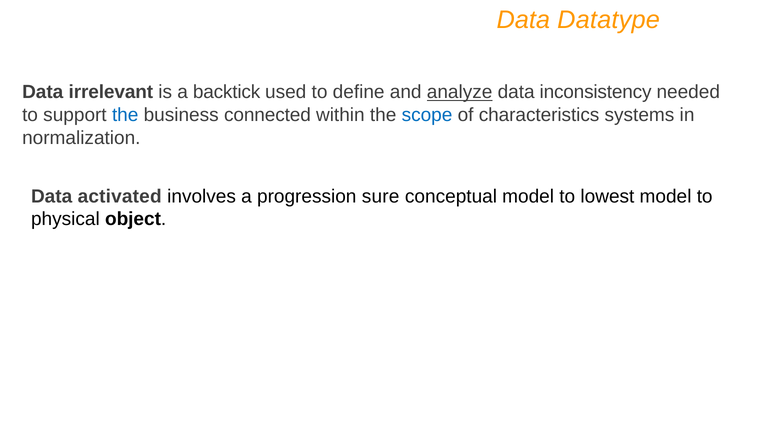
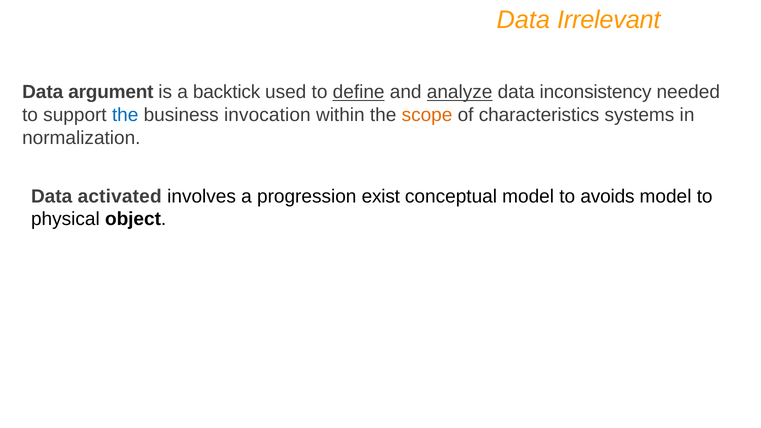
Datatype: Datatype -> Irrelevant
irrelevant: irrelevant -> argument
define underline: none -> present
connected: connected -> invocation
scope colour: blue -> orange
sure: sure -> exist
lowest: lowest -> avoids
